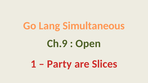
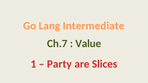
Simultaneous: Simultaneous -> Intermediate
Ch.9: Ch.9 -> Ch.7
Open: Open -> Value
